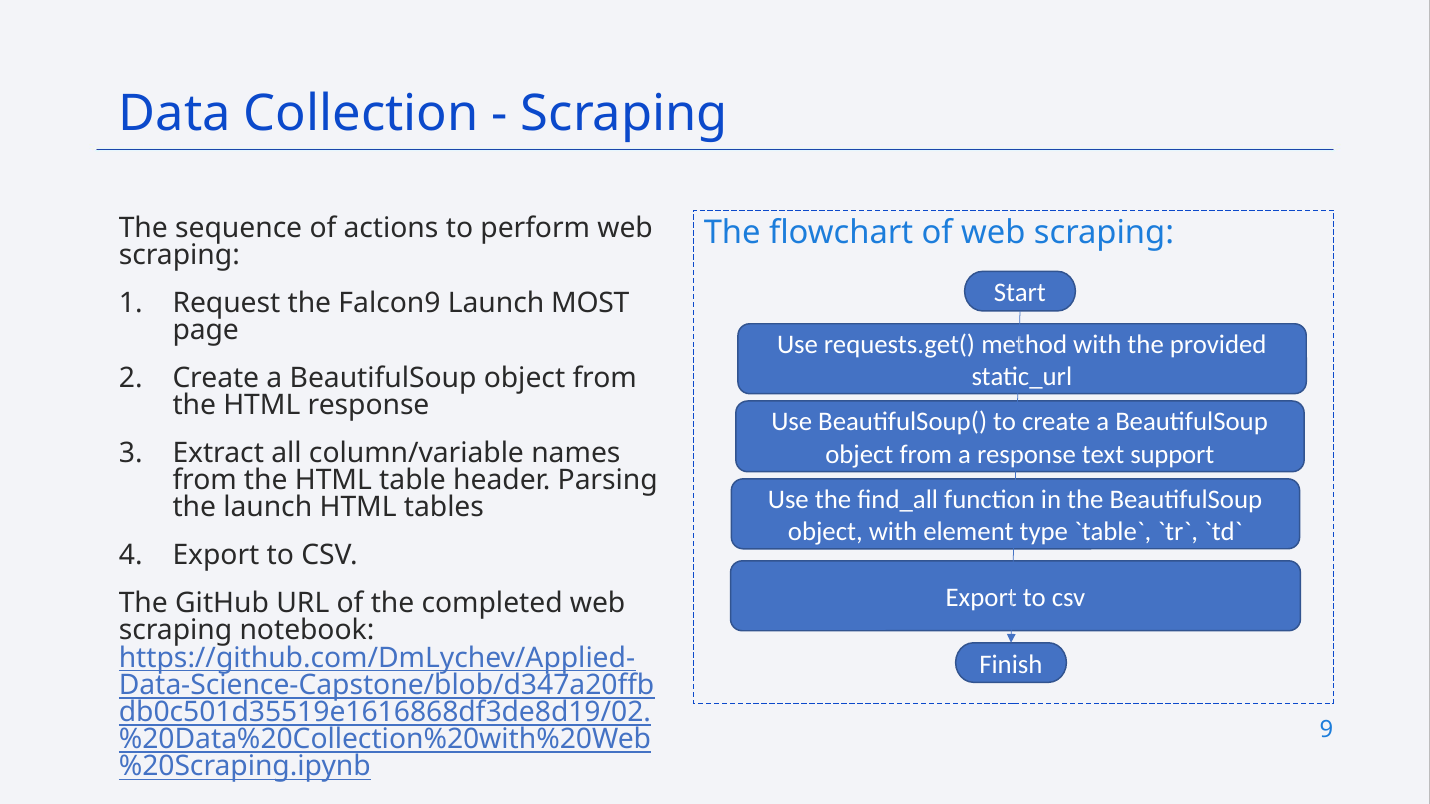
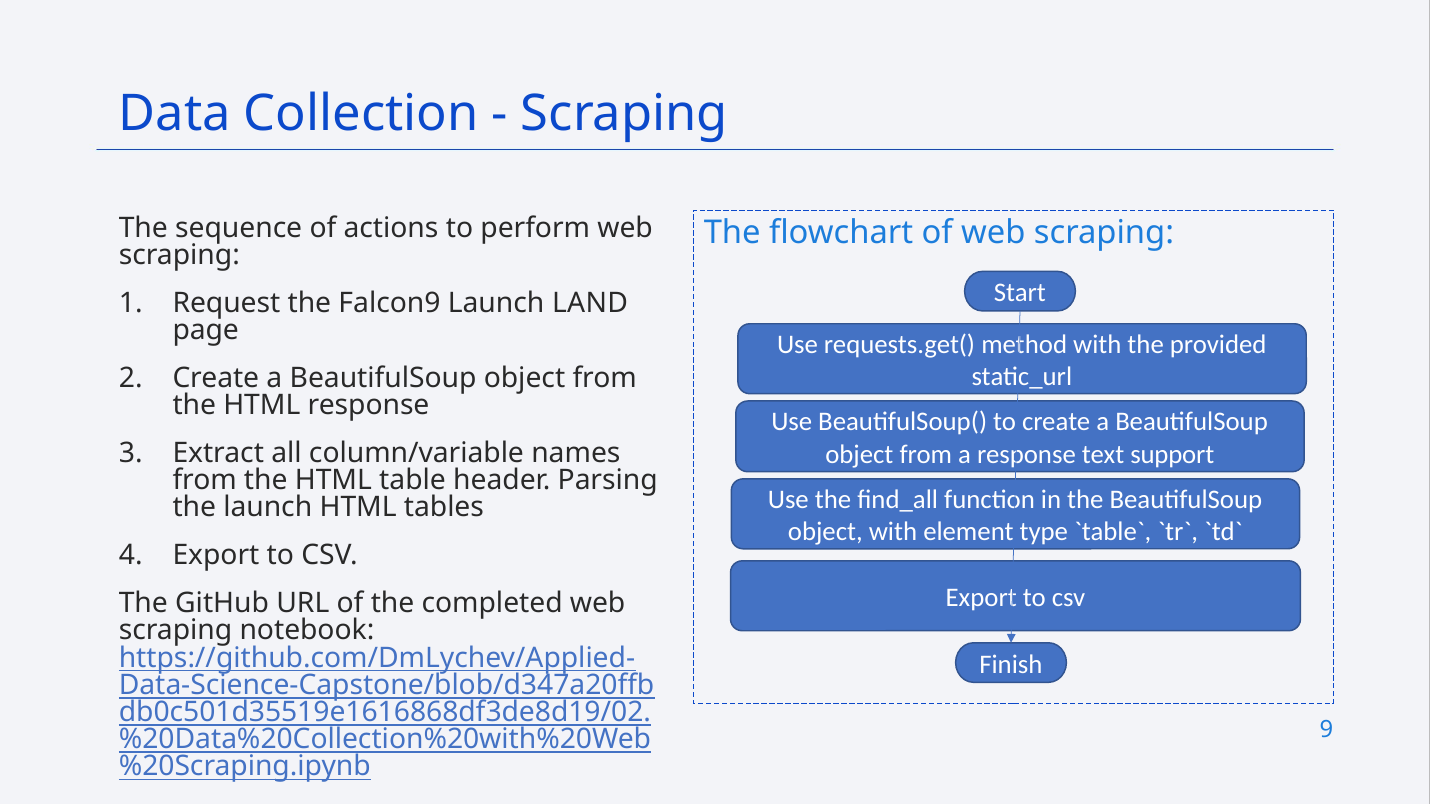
MOST: MOST -> LAND
